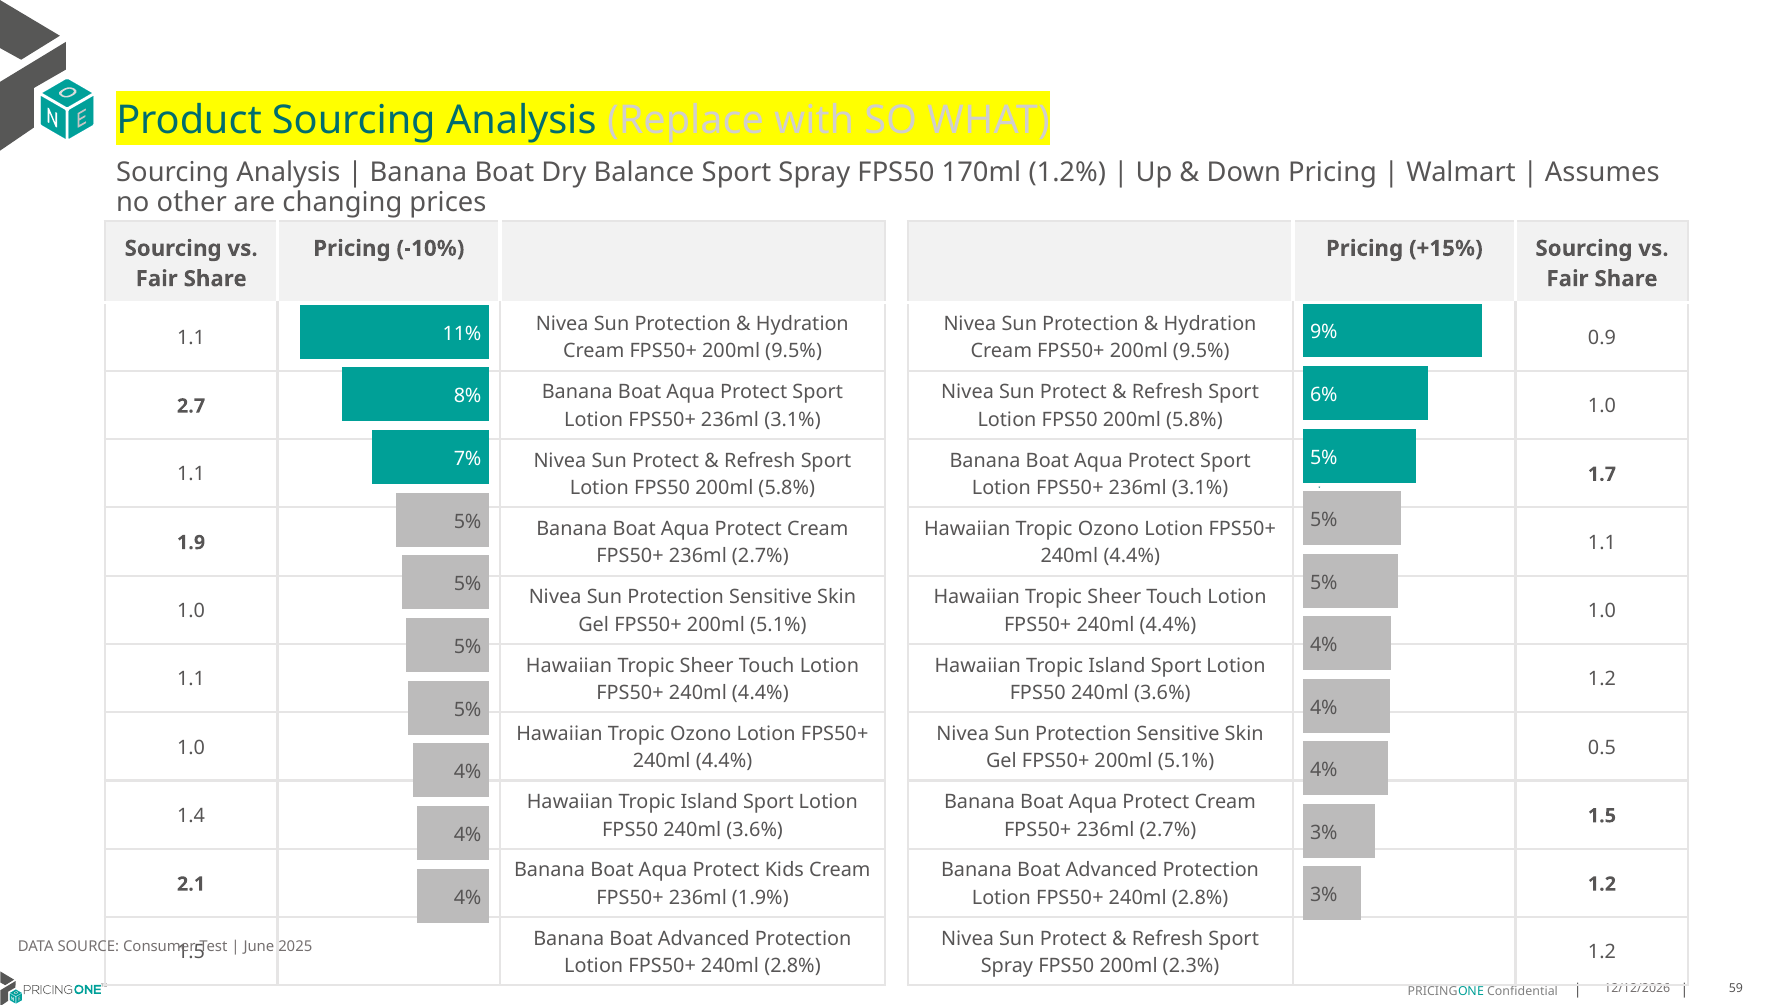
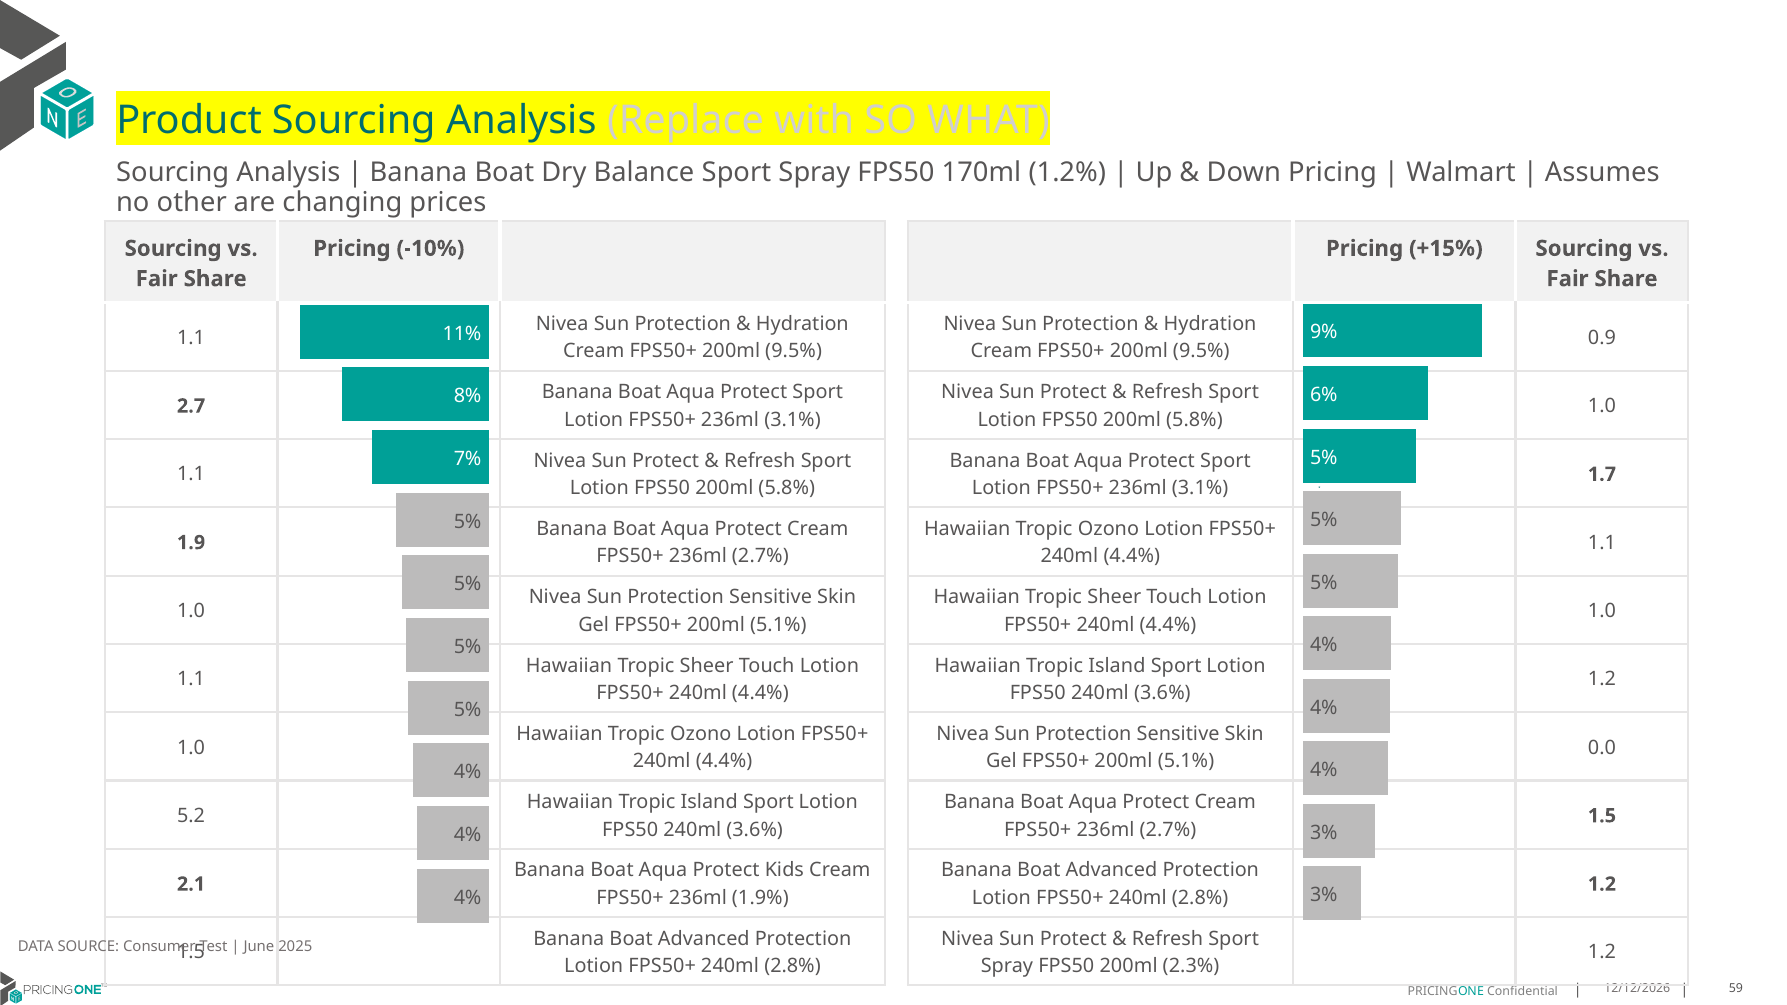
0.5: 0.5 -> 0.0
1.4: 1.4 -> 5.2
